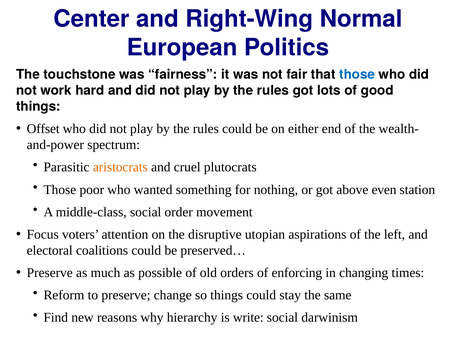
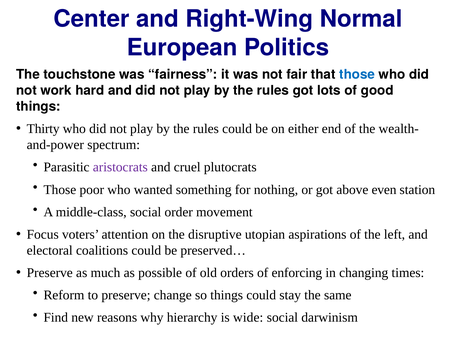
Offset: Offset -> Thirty
aristocrats colour: orange -> purple
write: write -> wide
